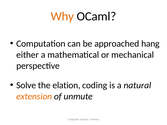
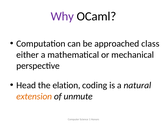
Why colour: orange -> purple
hang: hang -> class
Solve: Solve -> Head
